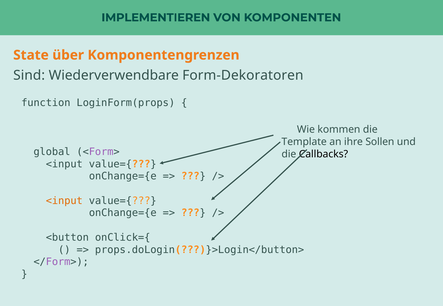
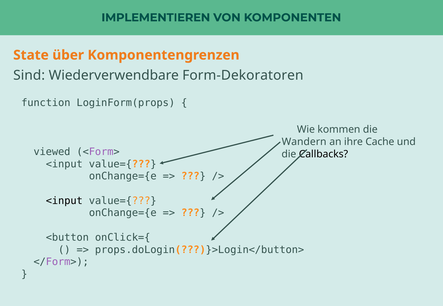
Template: Template -> Wandern
Sollen: Sollen -> Cache
global: global -> viewed
<input at (64, 201) colour: orange -> black
